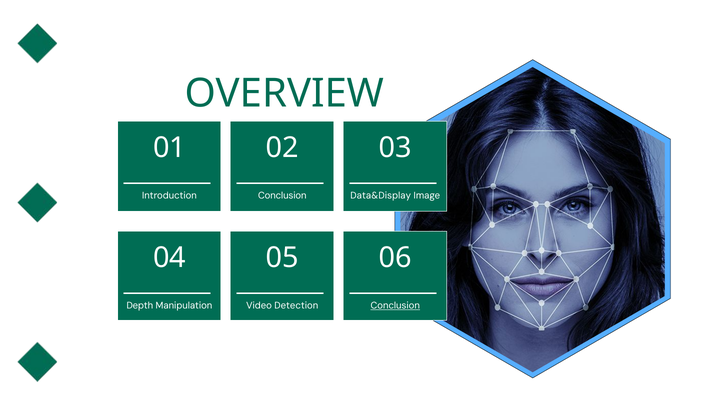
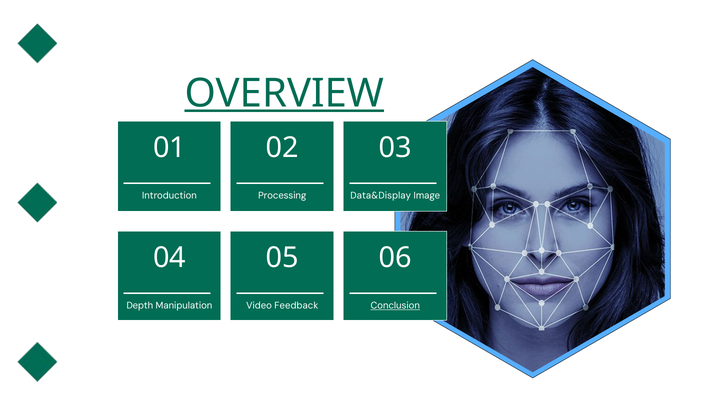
OVERVIEW underline: none -> present
Conclusion at (282, 196): Conclusion -> Processing
Detection: Detection -> Feedback
